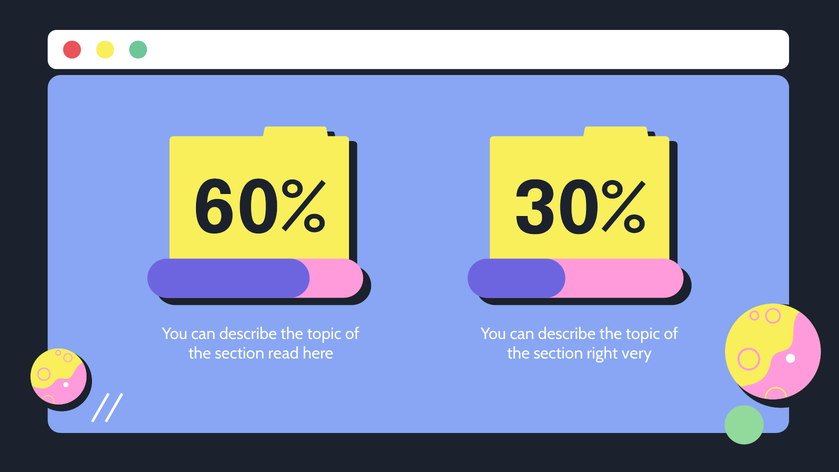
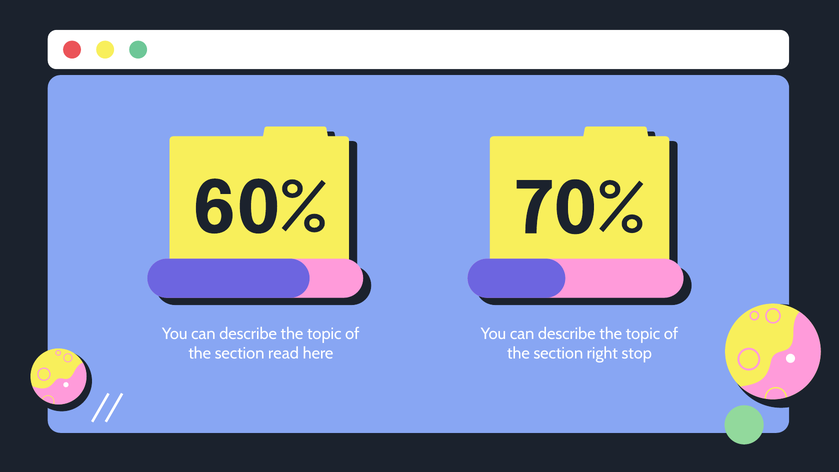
30%: 30% -> 70%
very: very -> stop
